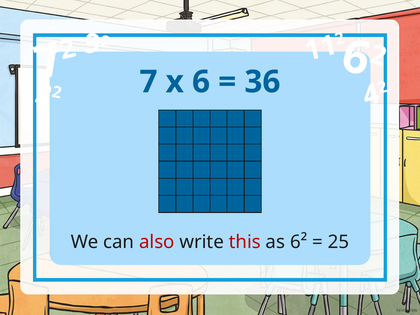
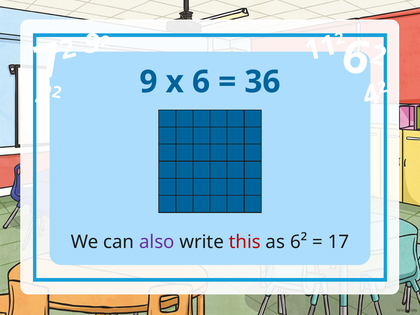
7 at (148, 82): 7 -> 9
also colour: red -> purple
25: 25 -> 17
